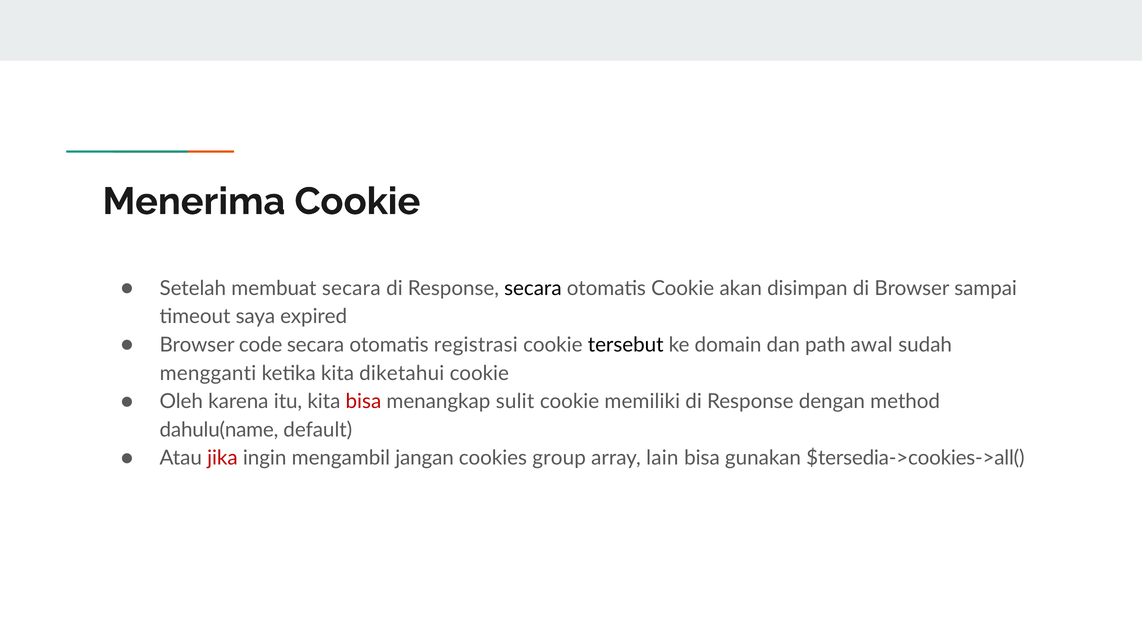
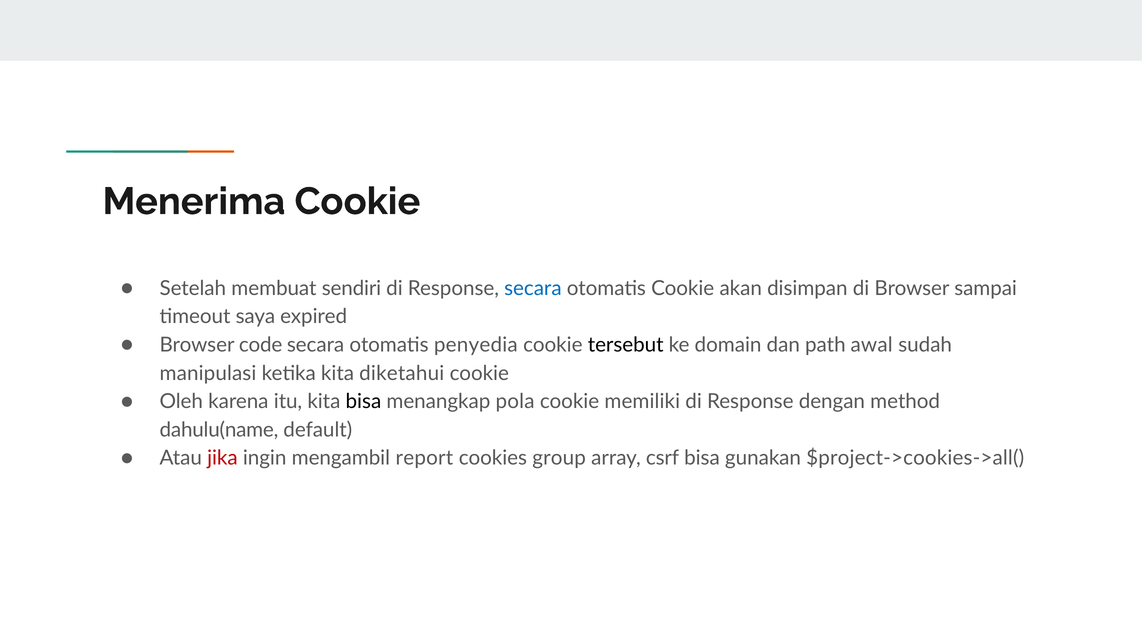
membuat secara: secara -> sendiri
secara at (533, 288) colour: black -> blue
registrasi: registrasi -> penyedia
mengganti: mengganti -> manipulasi
bisa at (363, 402) colour: red -> black
sulit: sulit -> pola
jangan: jangan -> report
lain: lain -> csrf
$tersedia->cookies->all(: $tersedia->cookies->all( -> $project->cookies->all(
